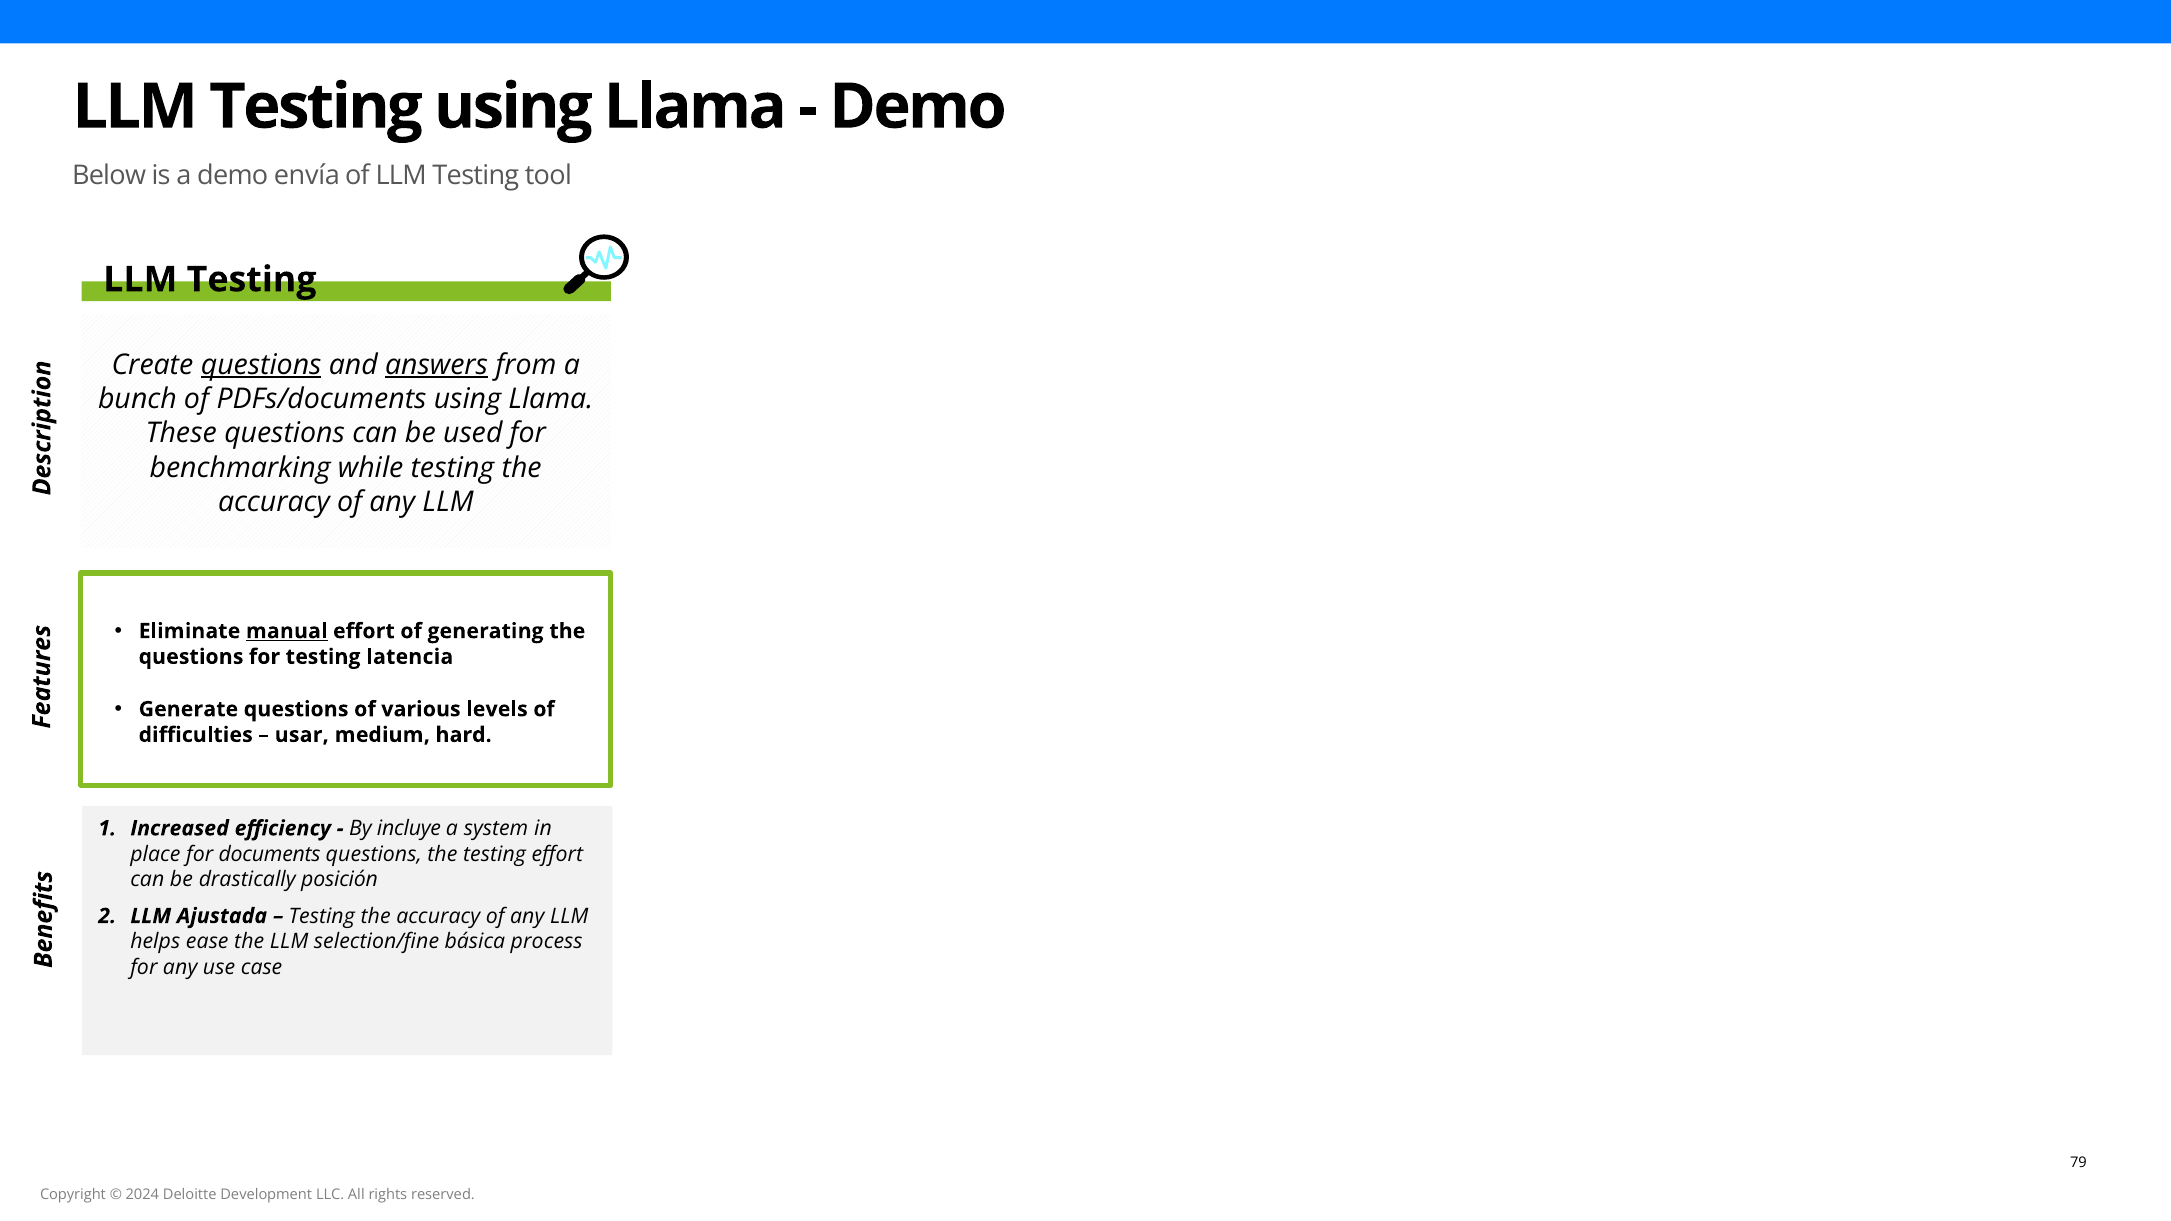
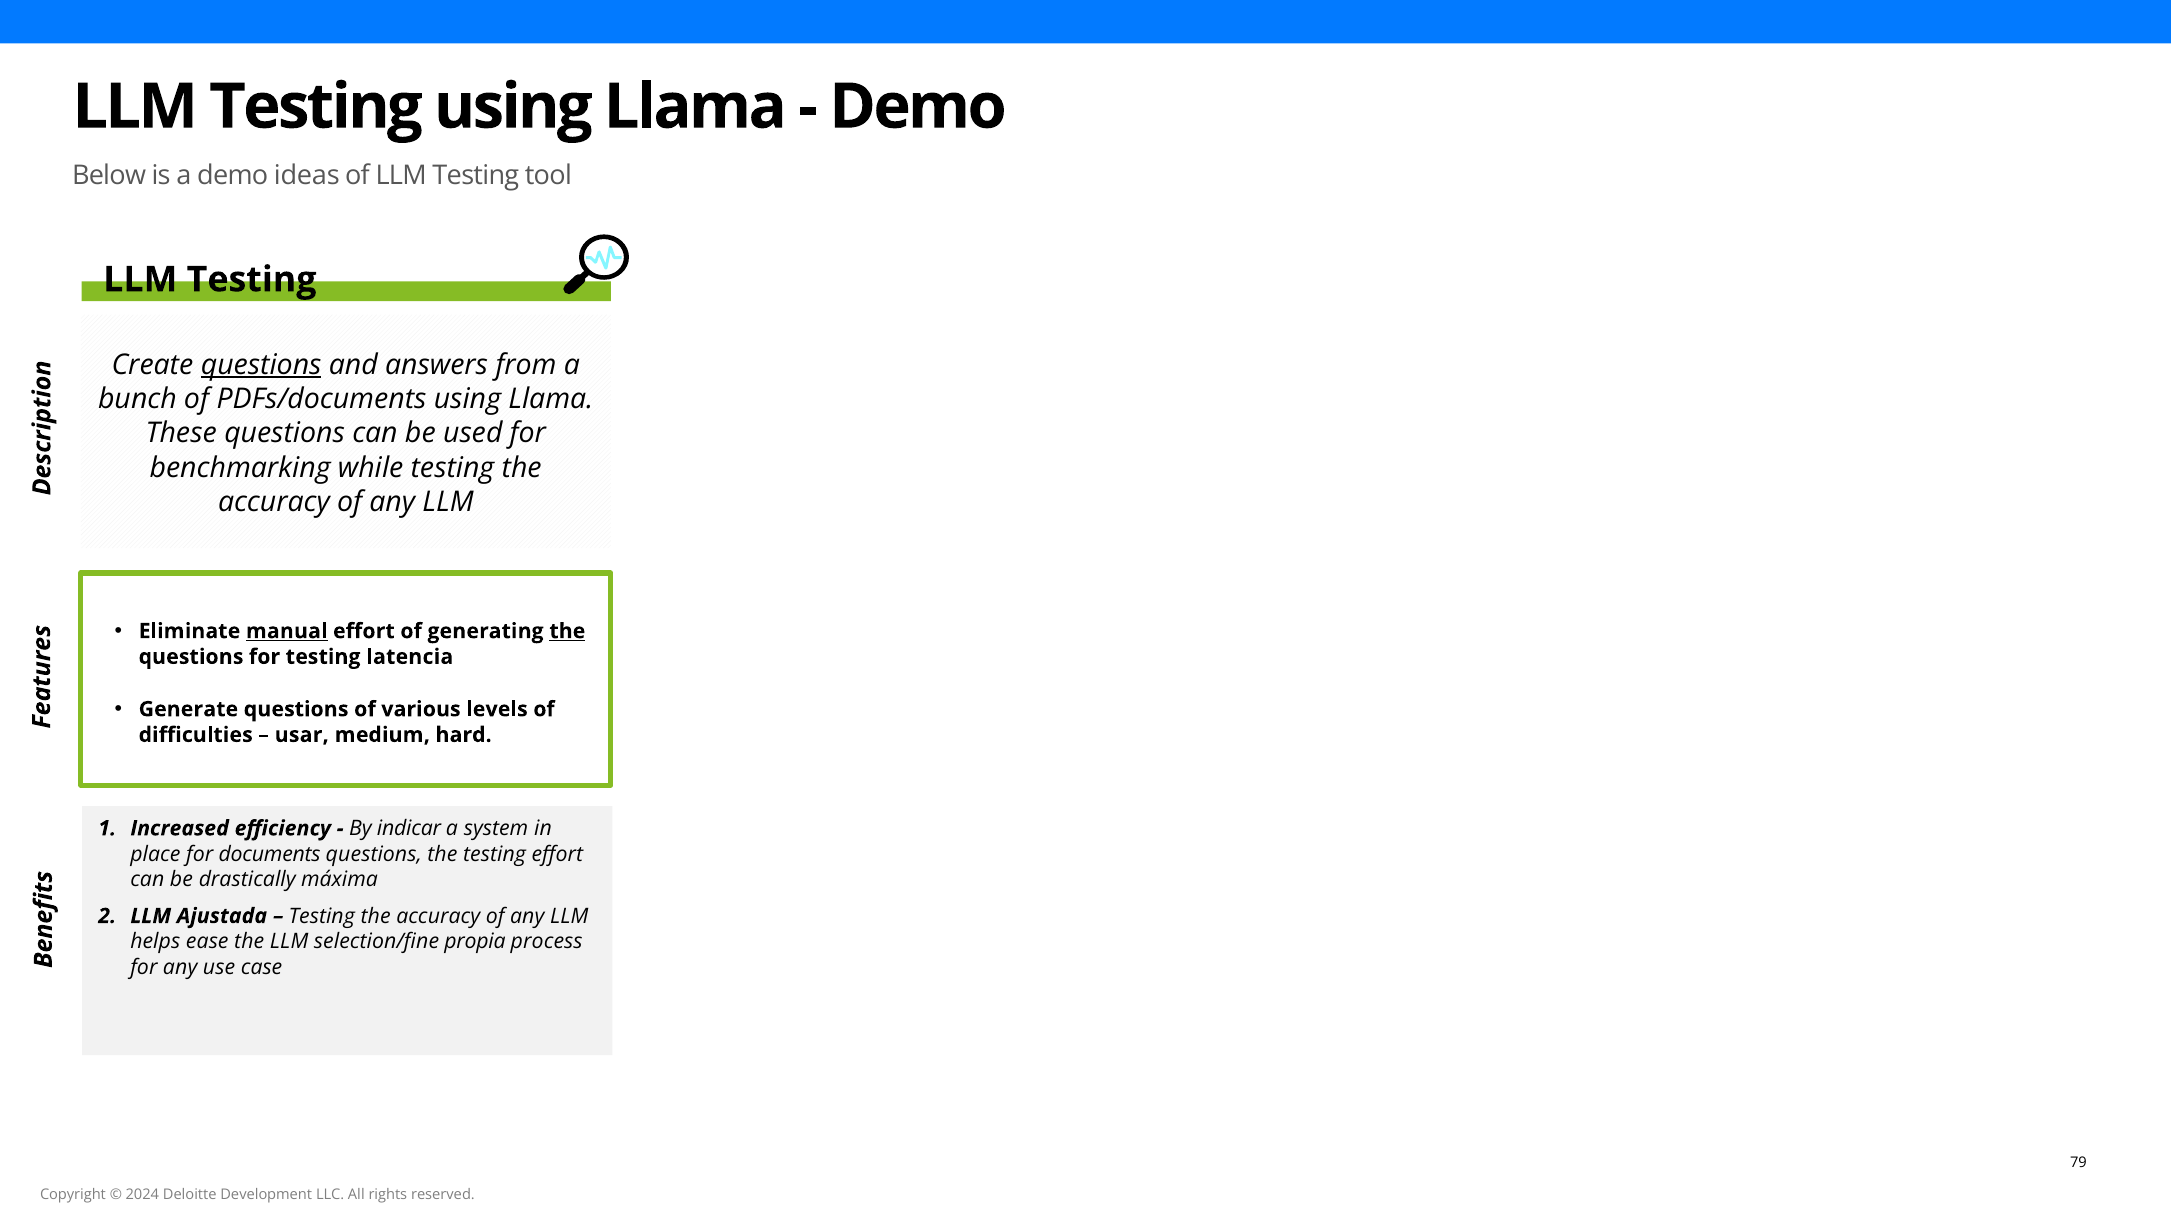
envía: envía -> ideas
answers underline: present -> none
the at (567, 631) underline: none -> present
incluye: incluye -> indicar
posición: posición -> máxima
básica: básica -> propia
